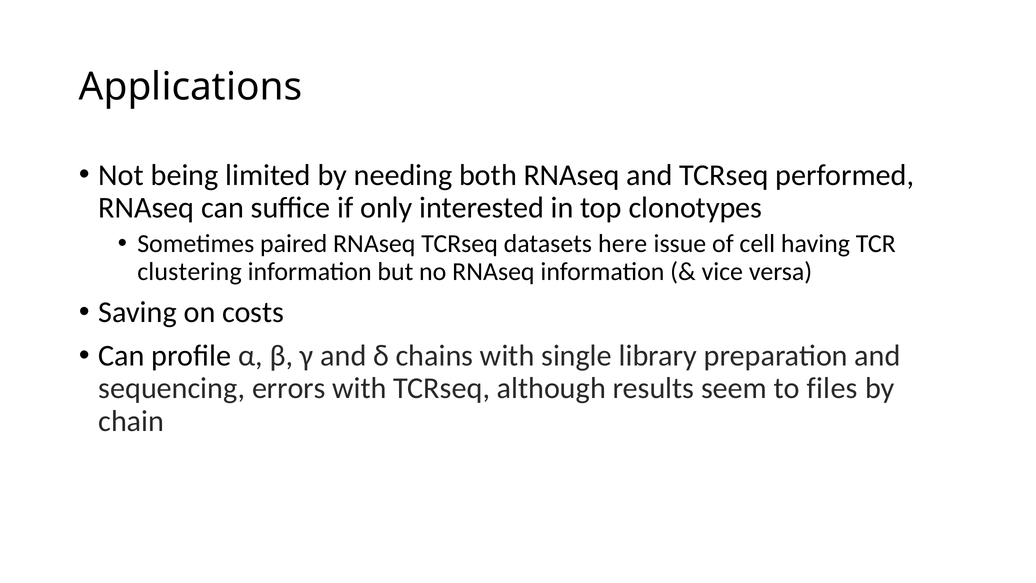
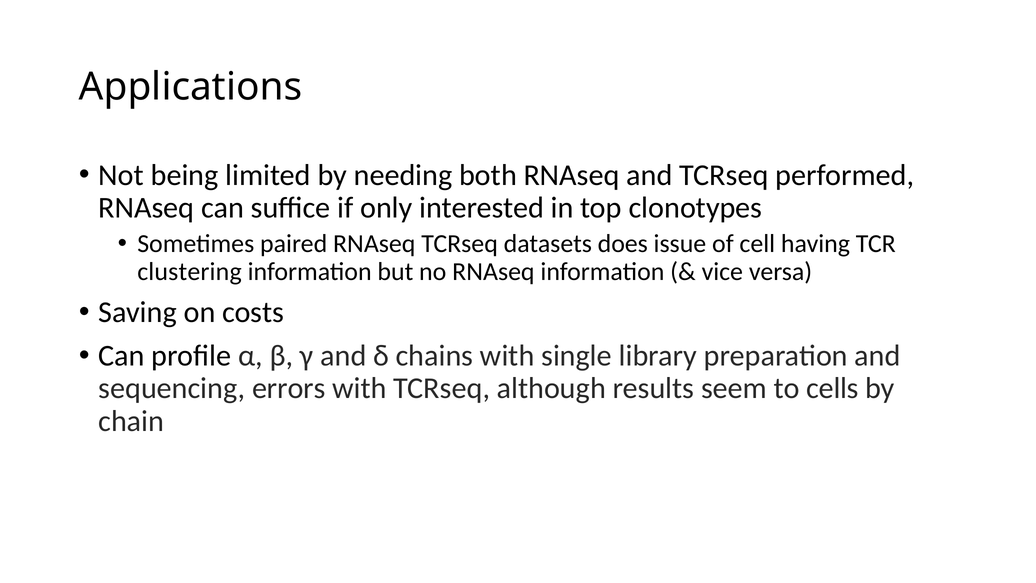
here: here -> does
files: files -> cells
